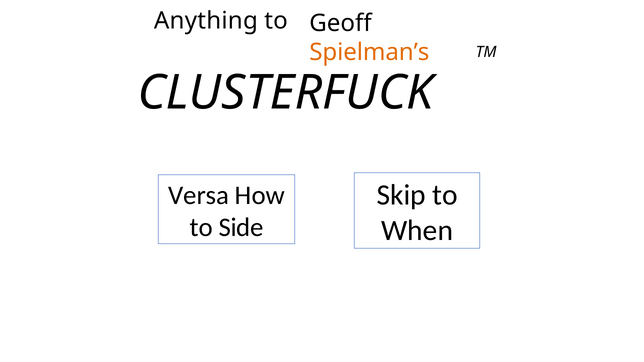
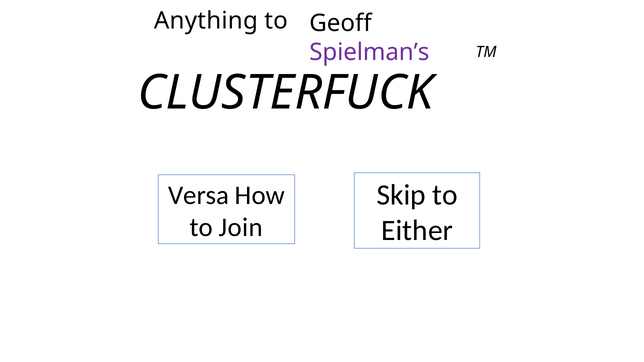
Spielman’s colour: orange -> purple
Side: Side -> Join
When: When -> Either
